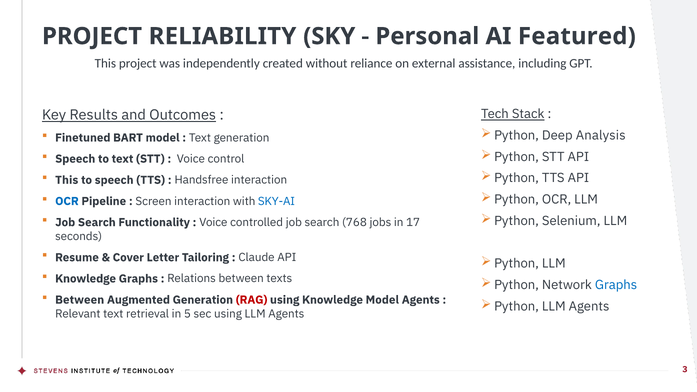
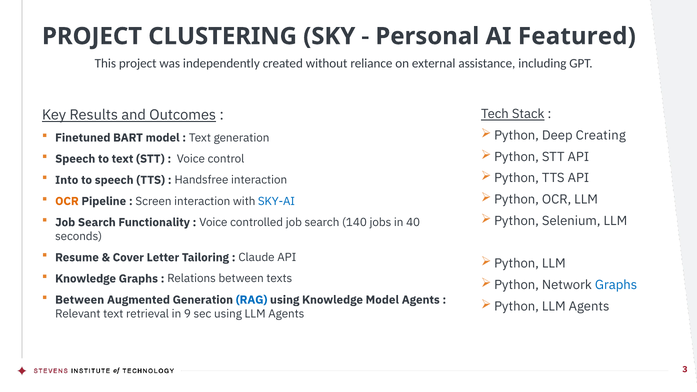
RELIABILITY: RELIABILITY -> CLUSTERING
Analysis: Analysis -> Creating
This at (67, 180): This -> Into
OCR at (67, 201) colour: blue -> orange
768: 768 -> 140
17: 17 -> 40
RAG colour: red -> blue
5: 5 -> 9
